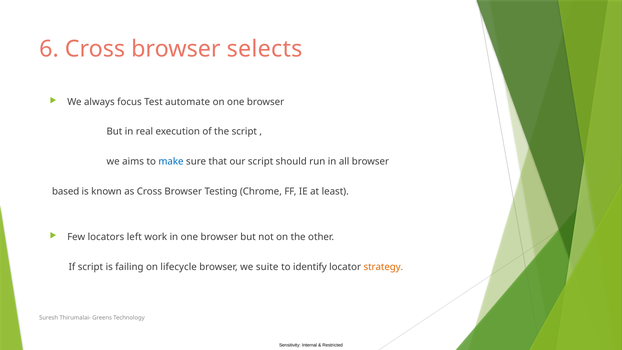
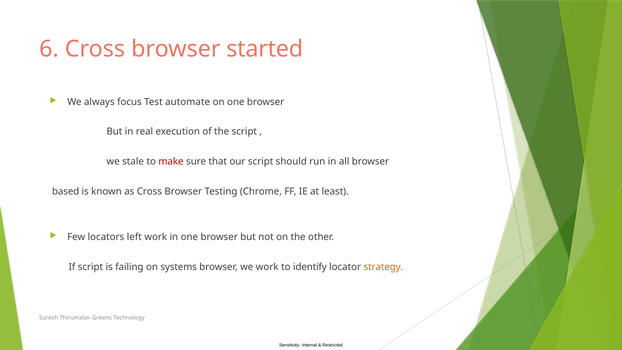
selects: selects -> started
aims: aims -> stale
make colour: blue -> red
lifecycle: lifecycle -> systems
we suite: suite -> work
